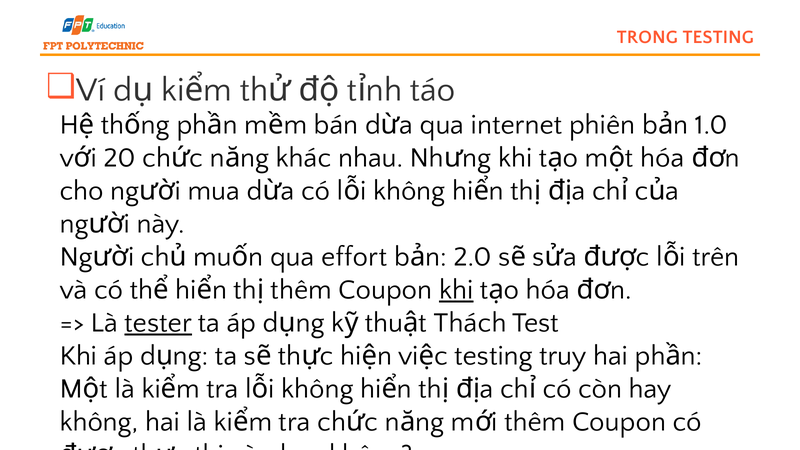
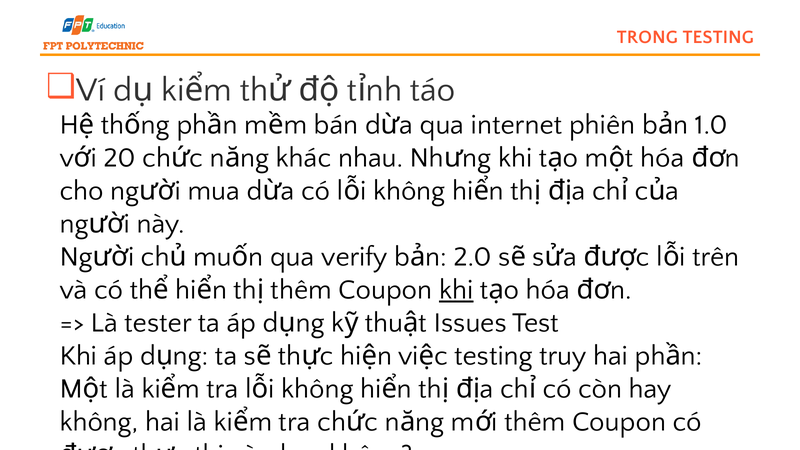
effort: effort -> verify
tester underline: present -> none
Thách: Thách -> Issues
